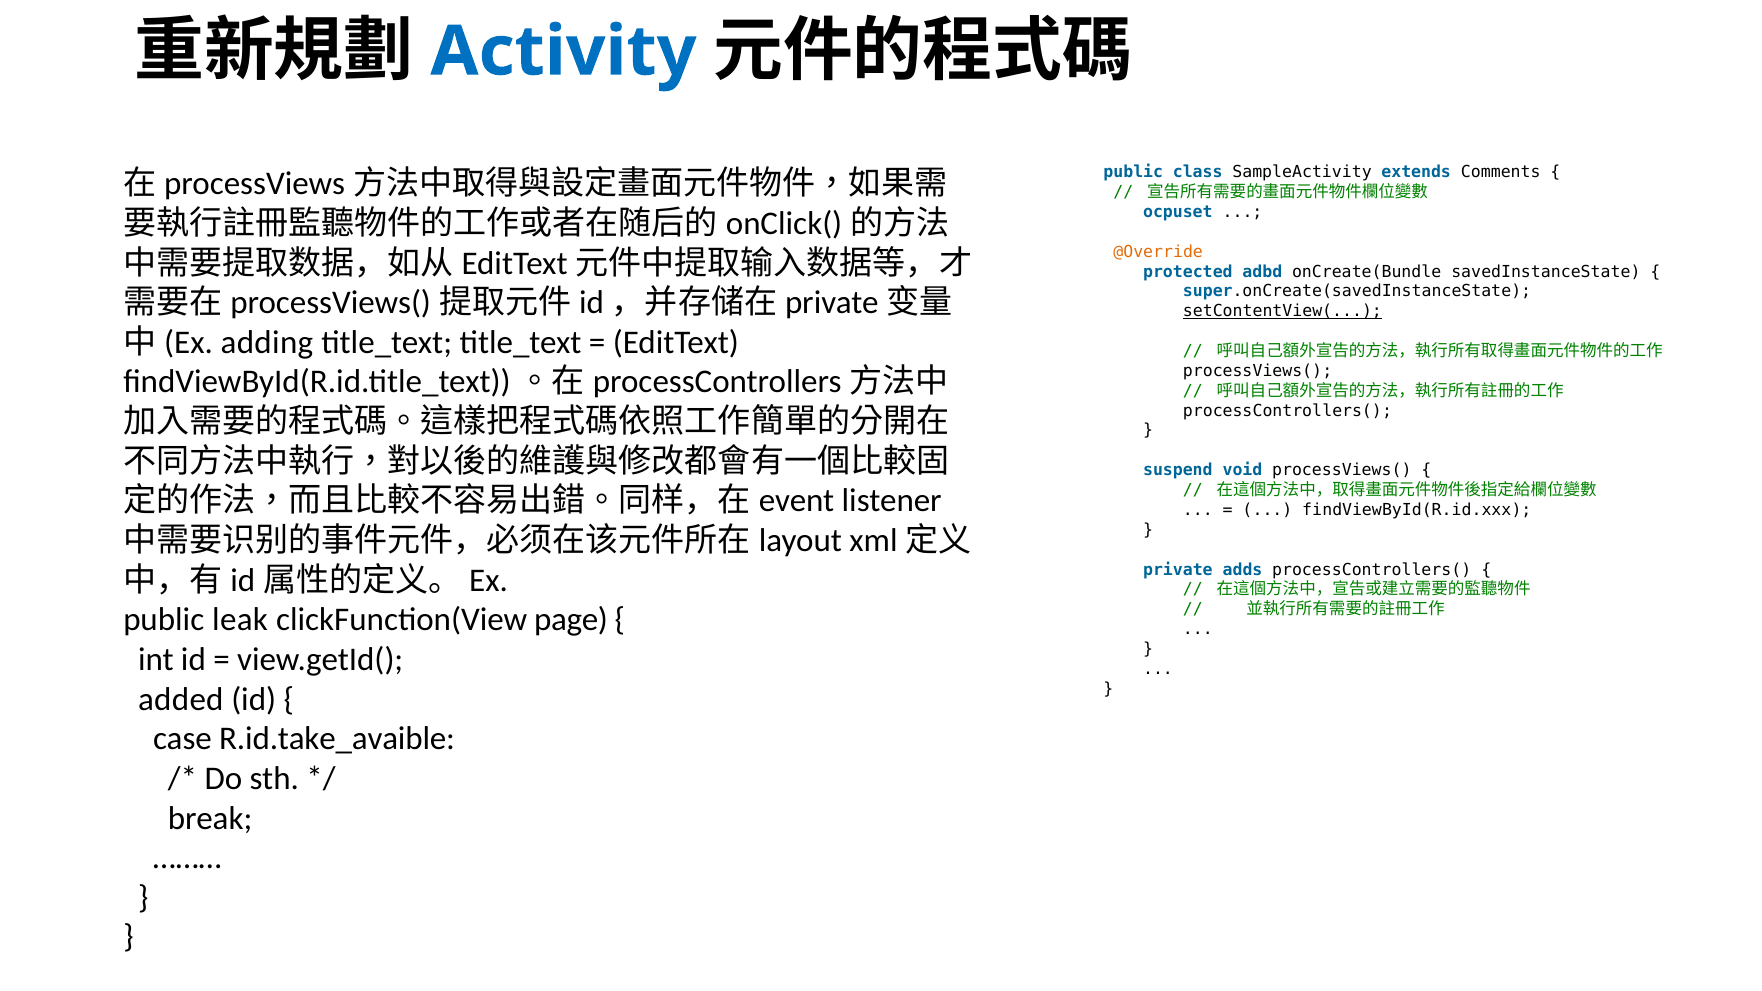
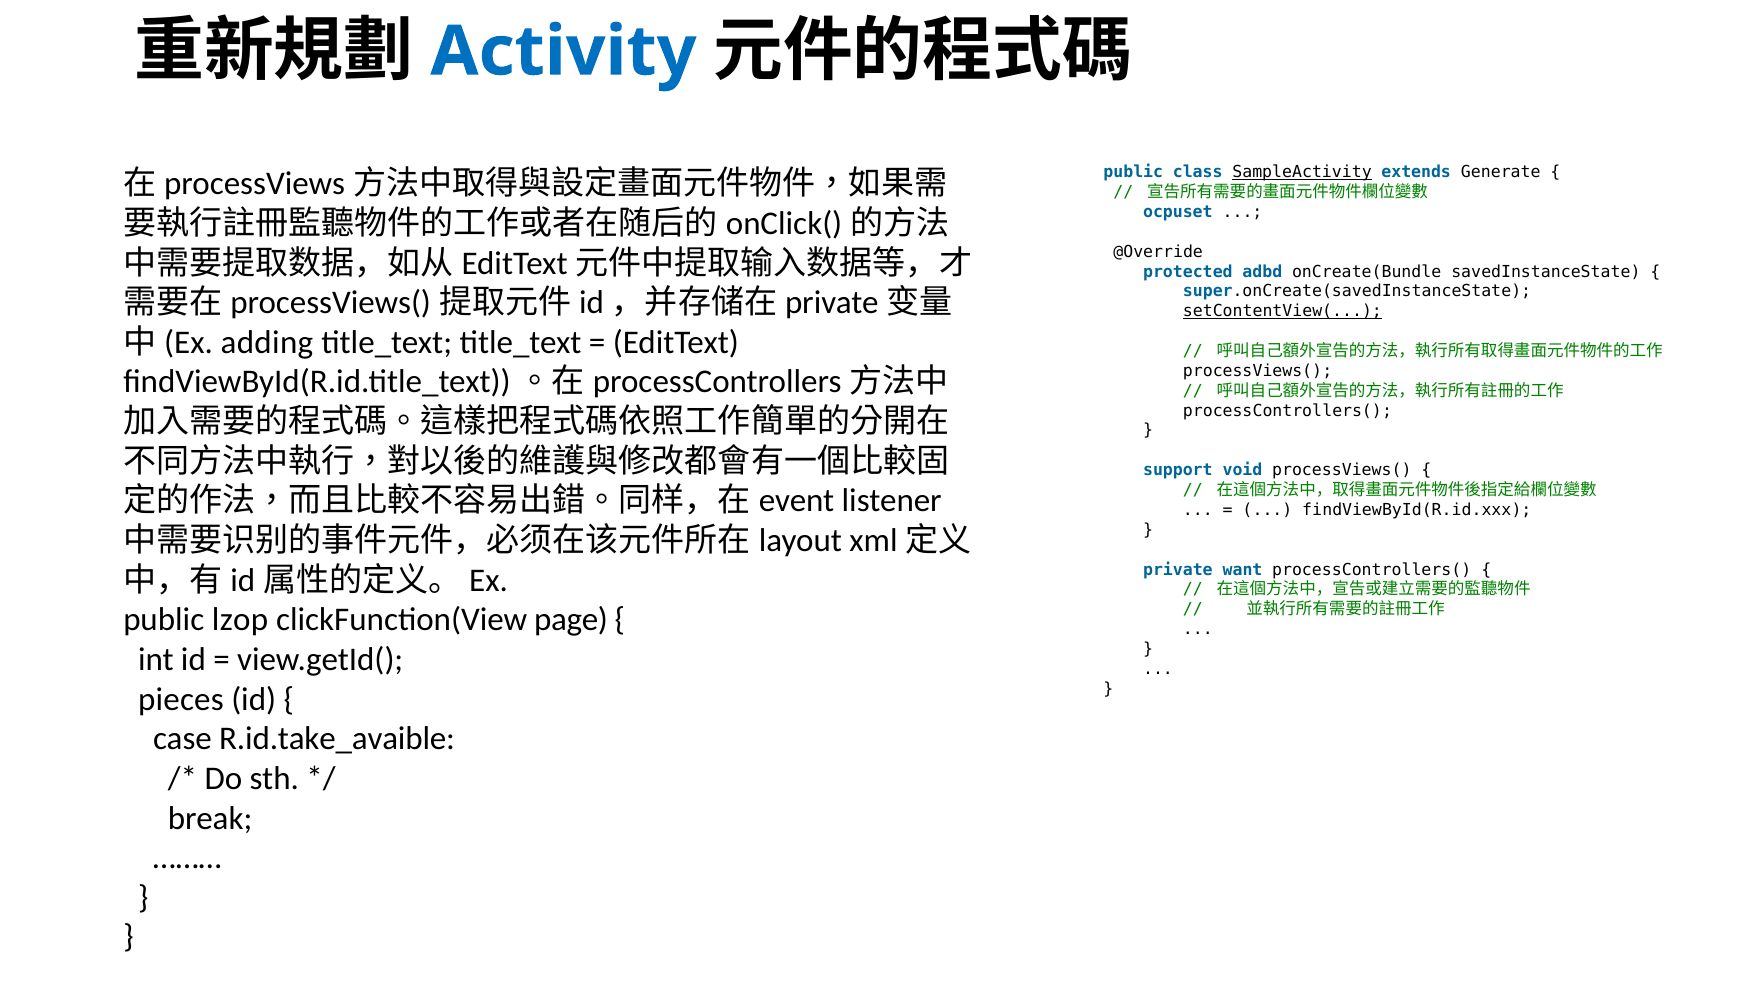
SampleActivity underline: none -> present
Comments: Comments -> Generate
@Override colour: orange -> black
suspend: suspend -> support
adds: adds -> want
leak: leak -> lzop
added: added -> pieces
